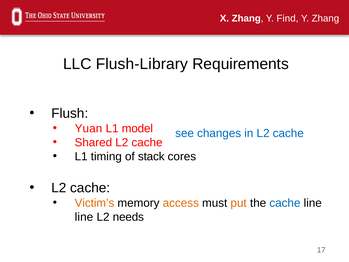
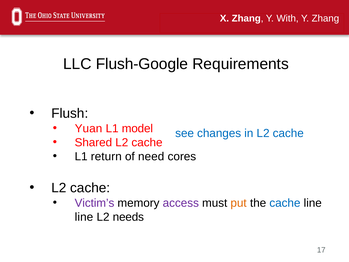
Find: Find -> With
Flush-Library: Flush-Library -> Flush-Google
timing: timing -> return
stack: stack -> need
Victim’s colour: orange -> purple
access colour: orange -> purple
